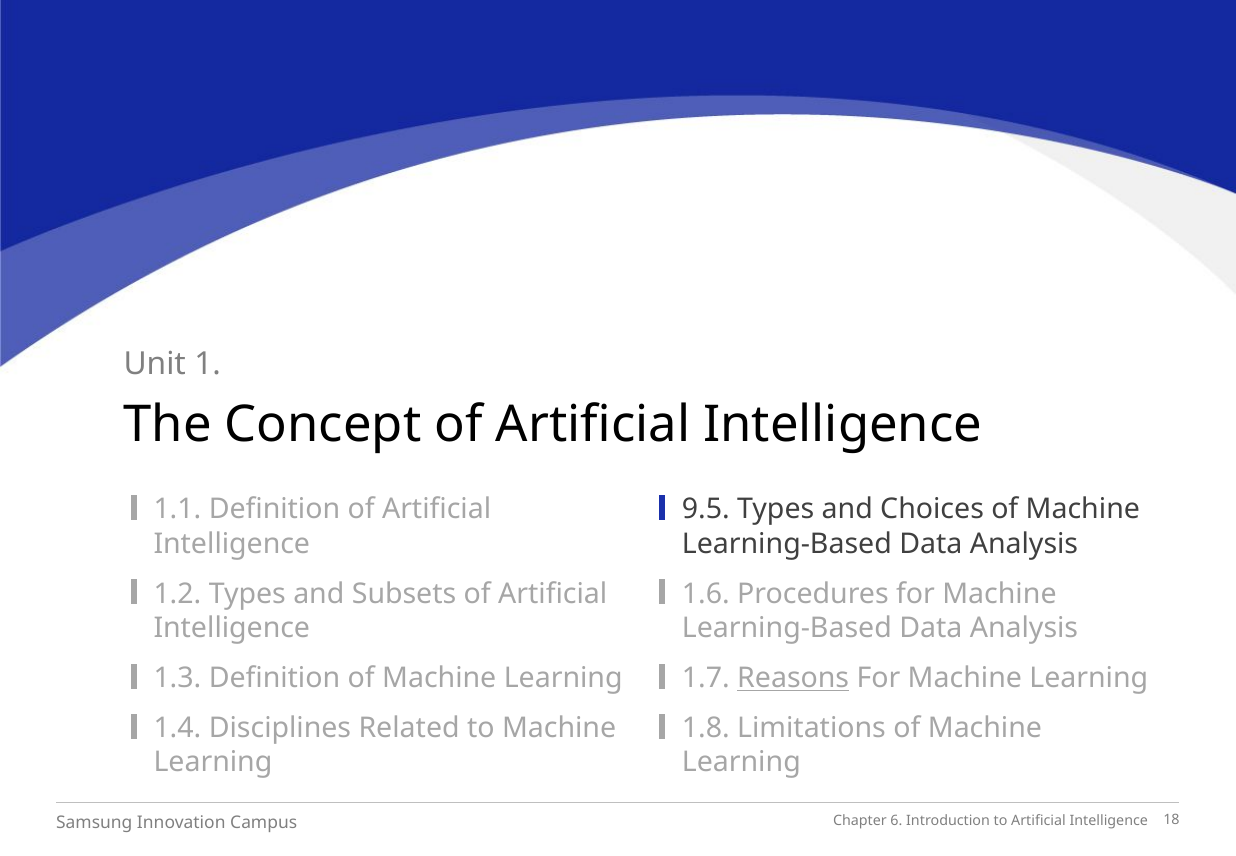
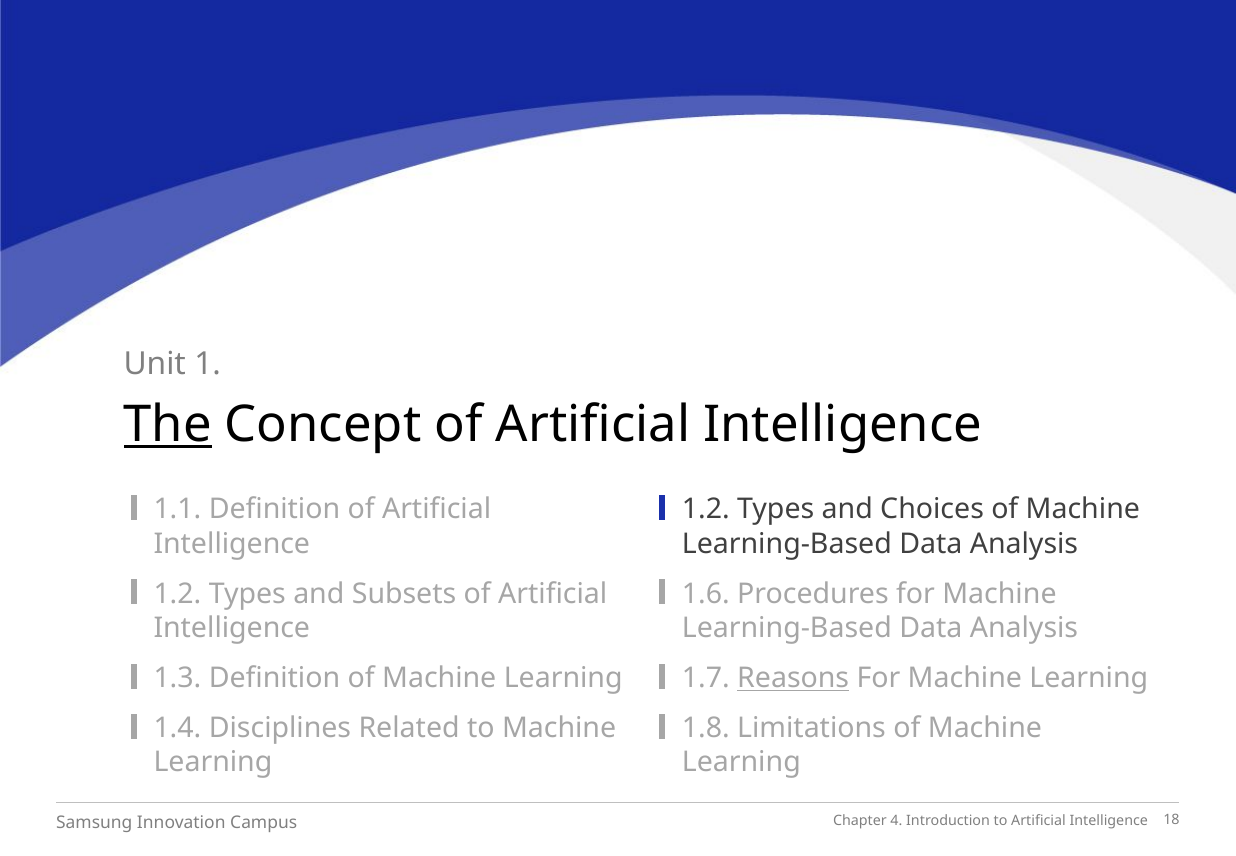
The underline: none -> present
9.5 at (706, 509): 9.5 -> 1.2
6: 6 -> 4
